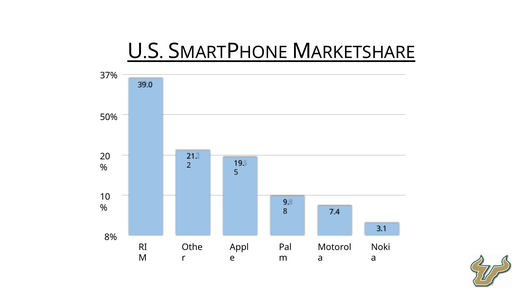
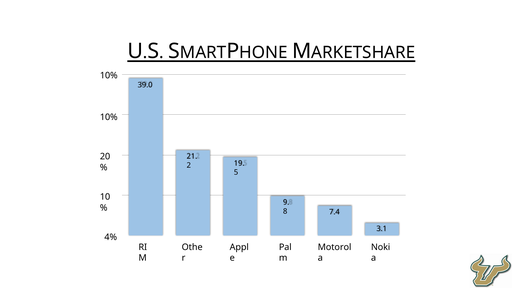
37% at (109, 76): 37% -> 10%
50% at (109, 117): 50% -> 10%
8%: 8% -> 4%
